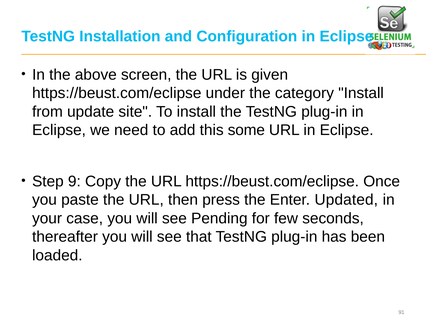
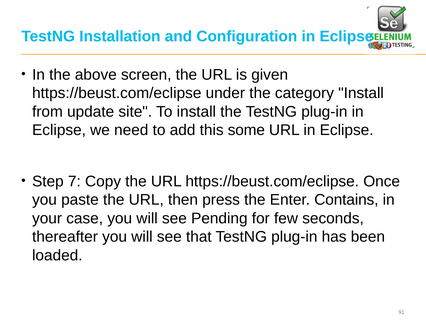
9: 9 -> 7
Updated: Updated -> Contains
